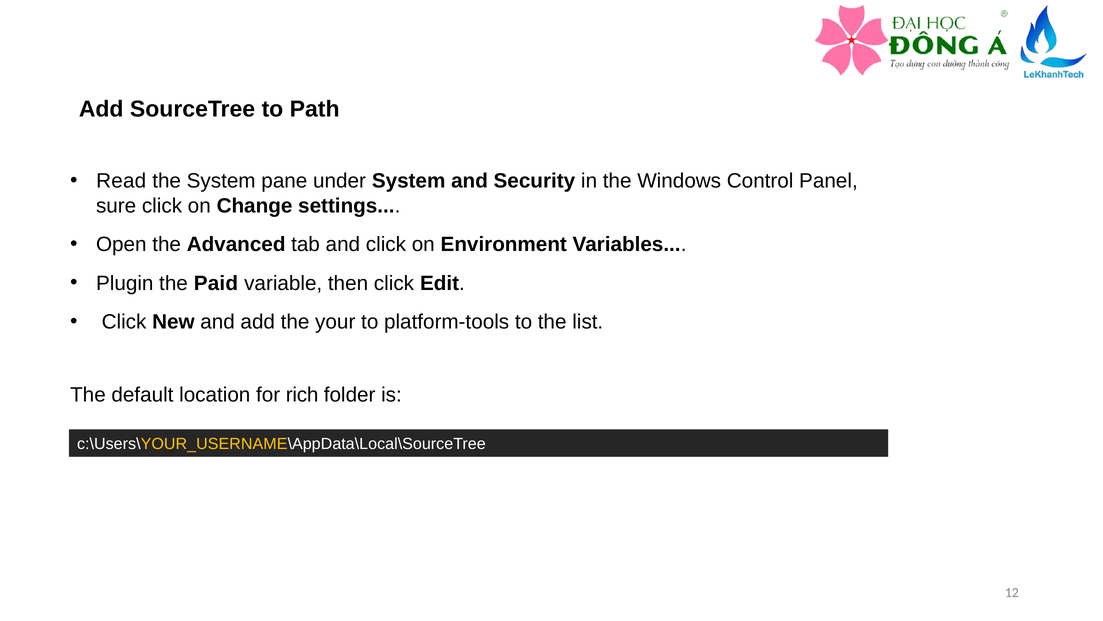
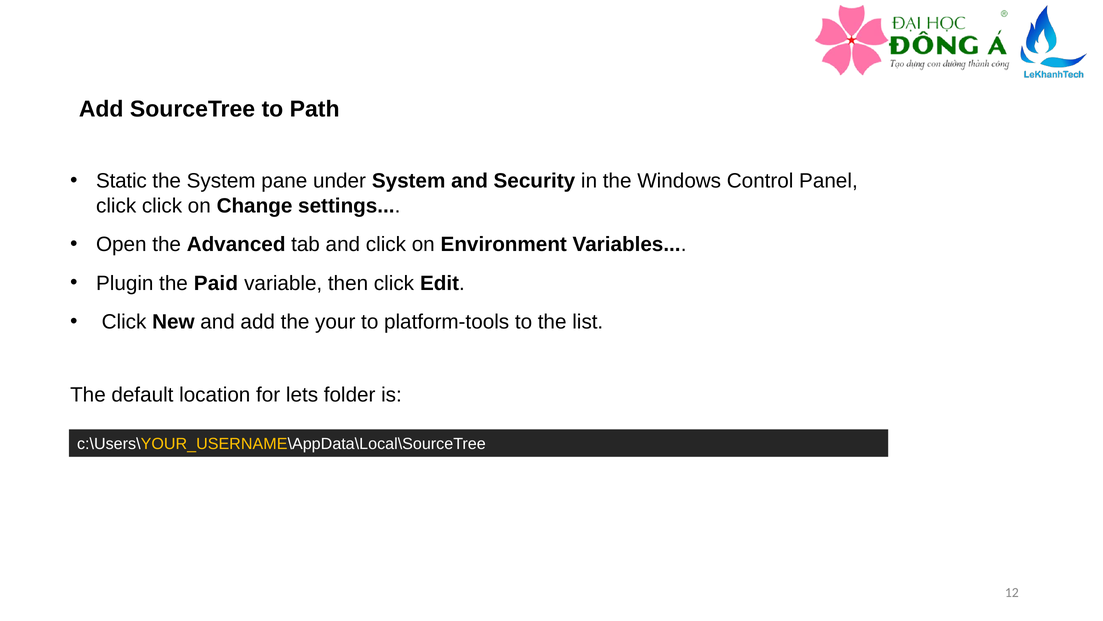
Read: Read -> Static
sure at (116, 206): sure -> click
rich: rich -> lets
